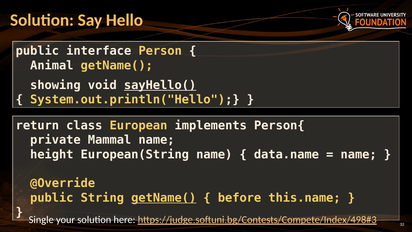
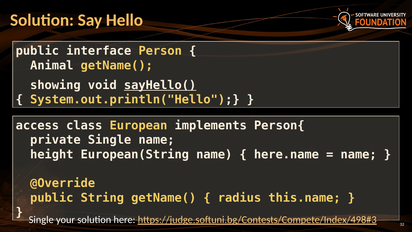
return: return -> access
private Mammal: Mammal -> Single
data.name: data.name -> here.name
getName( at (164, 198) underline: present -> none
before: before -> radius
